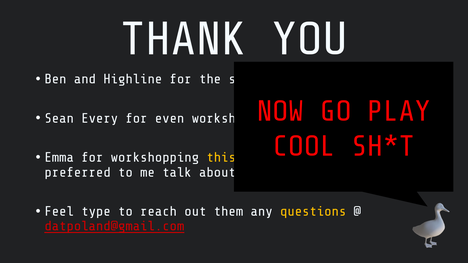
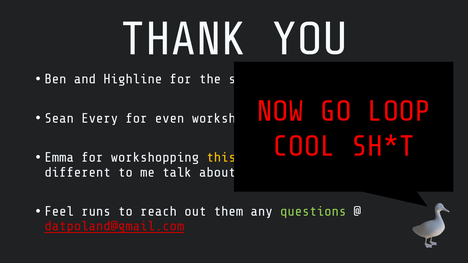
PLAY: PLAY -> LOOP
preferred: preferred -> different
type: type -> runs
questions colour: yellow -> light green
